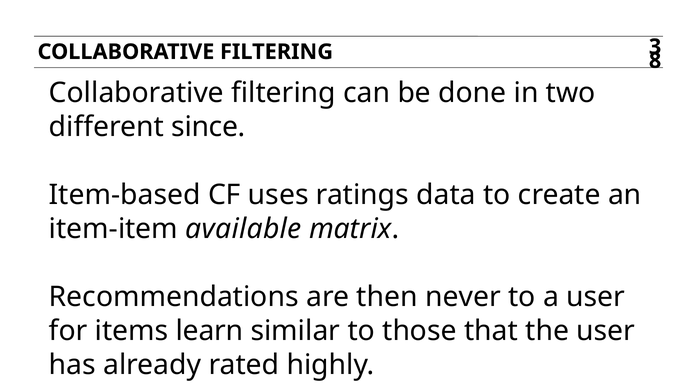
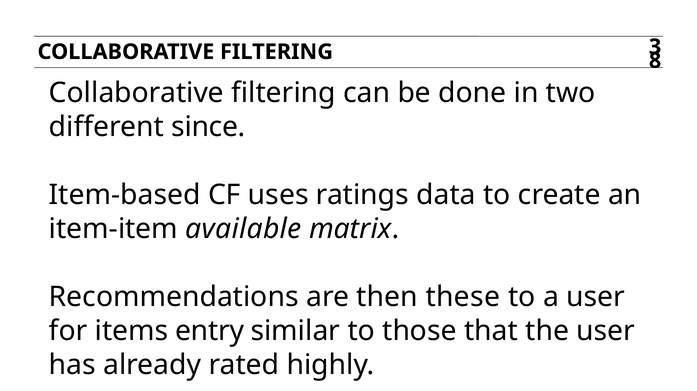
never: never -> these
learn: learn -> entry
